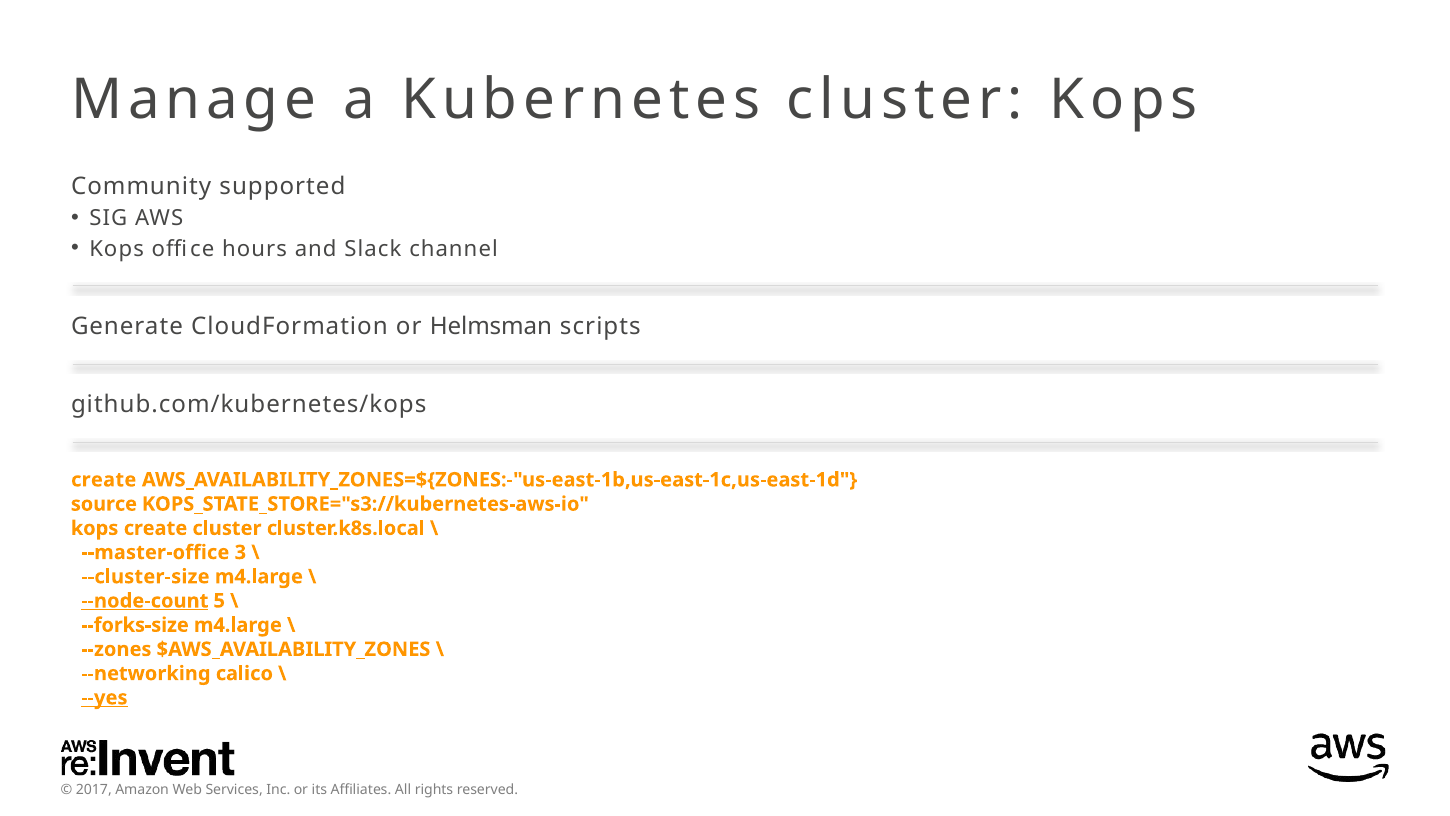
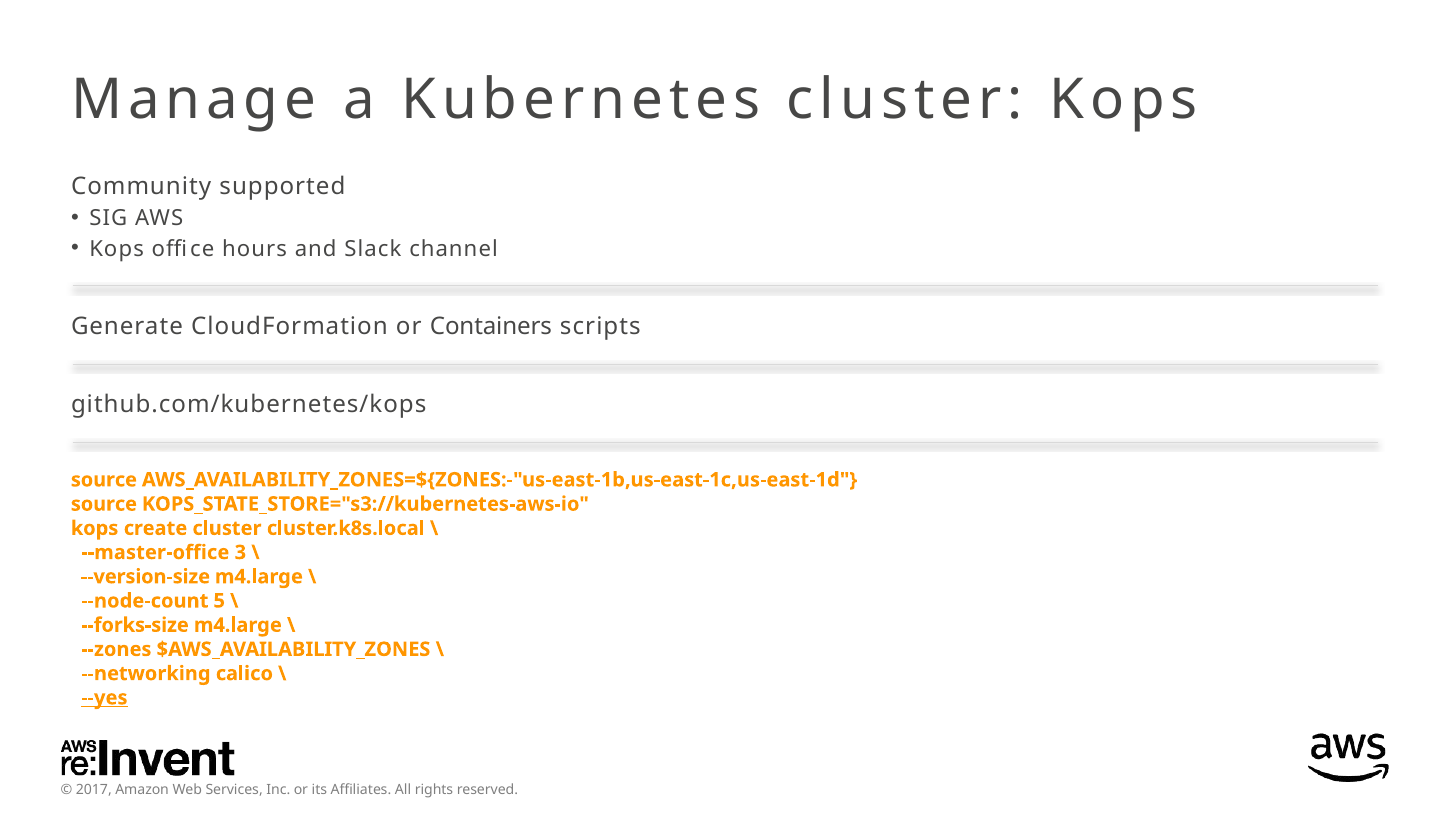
Helmsman: Helmsman -> Containers
create at (104, 480): create -> source
--cluster-size: --cluster-size -> --version-size
--node-count underline: present -> none
